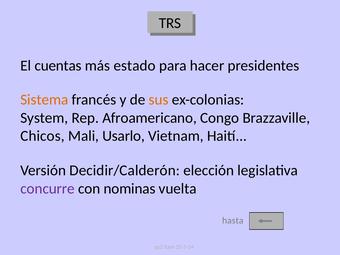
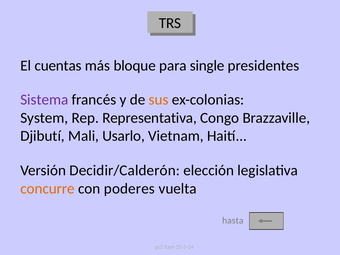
estado: estado -> bloque
hacer: hacer -> single
Sistema colour: orange -> purple
Afroamericano: Afroamericano -> Representativa
Chicos: Chicos -> Djibutí
concurre colour: purple -> orange
nominas: nominas -> poderes
